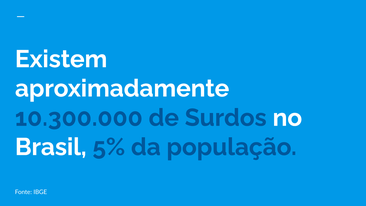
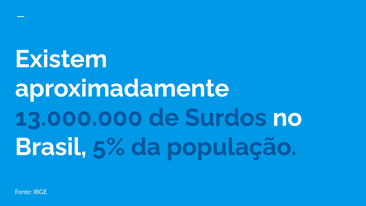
10.300.000: 10.300.000 -> 13.000.000
